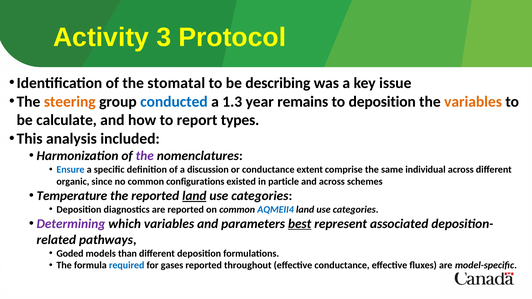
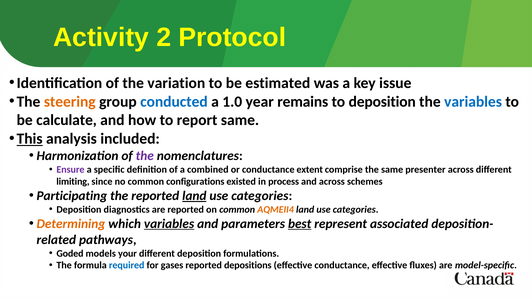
3: 3 -> 2
stomatal: stomatal -> variation
describing: describing -> estimated
1.3: 1.3 -> 1.0
variables at (473, 102) colour: orange -> blue
report types: types -> same
This underline: none -> present
Ensure colour: blue -> purple
discussion: discussion -> combined
individual: individual -> presenter
organic: organic -> limiting
particle: particle -> process
Temperature: Temperature -> Participating
AQMEII4 colour: blue -> orange
Determining colour: purple -> orange
variables at (169, 224) underline: none -> present
than: than -> your
throughout: throughout -> depositions
